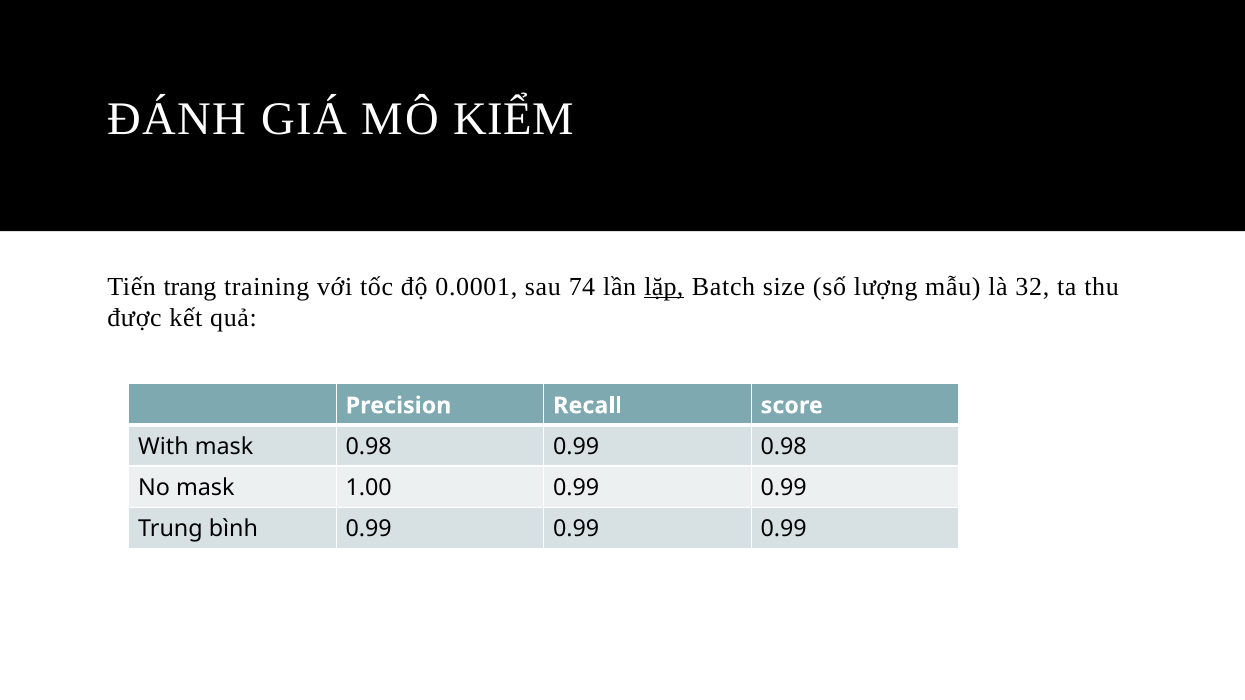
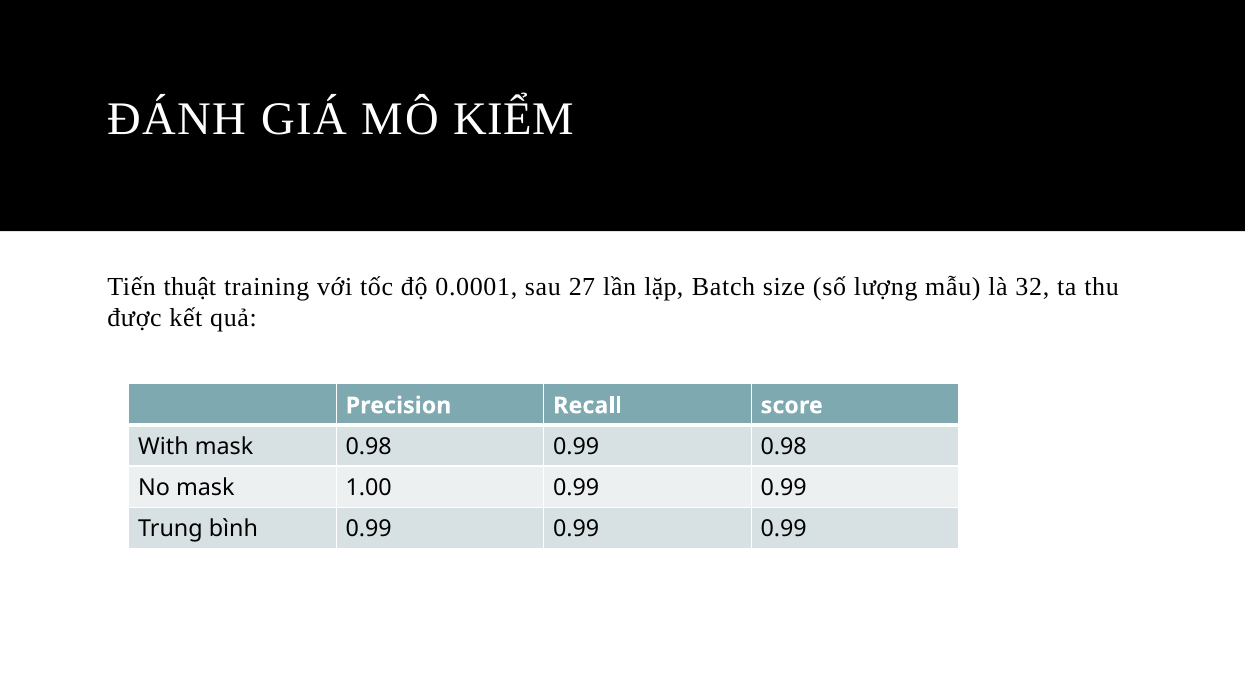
trang: trang -> thuật
74: 74 -> 27
lặp underline: present -> none
